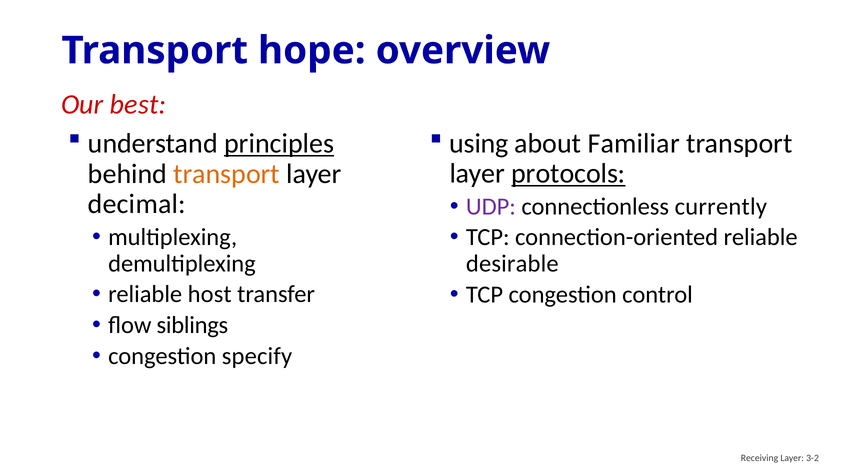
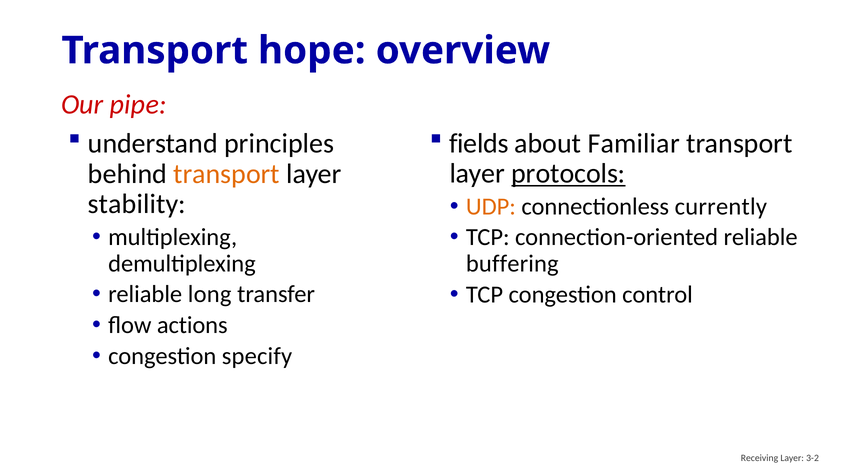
best: best -> pipe
using: using -> fields
principles underline: present -> none
decimal: decimal -> stability
UDP colour: purple -> orange
desirable: desirable -> buffering
host: host -> long
siblings: siblings -> actions
